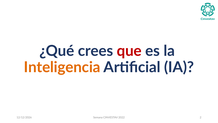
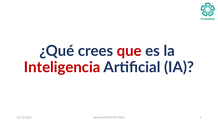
Inteligencia colour: orange -> red
